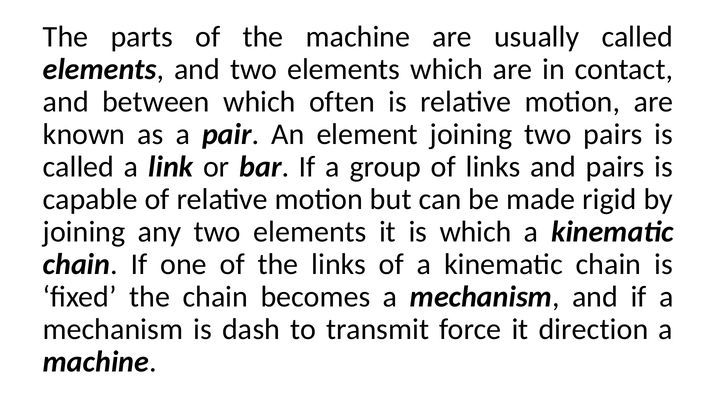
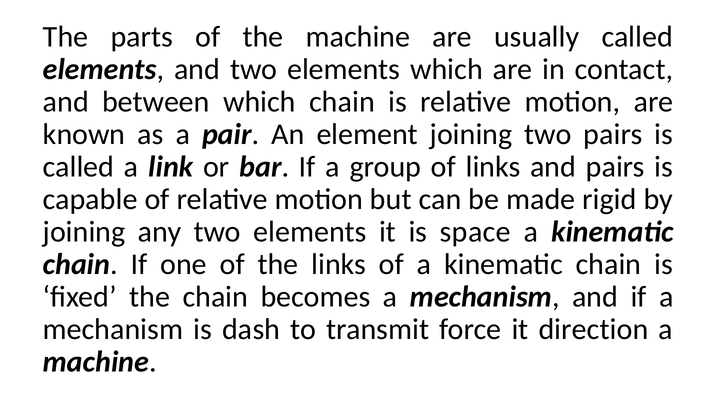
which often: often -> chain
is which: which -> space
